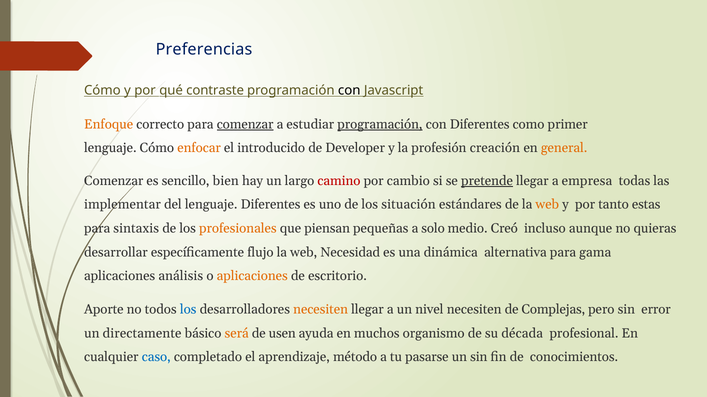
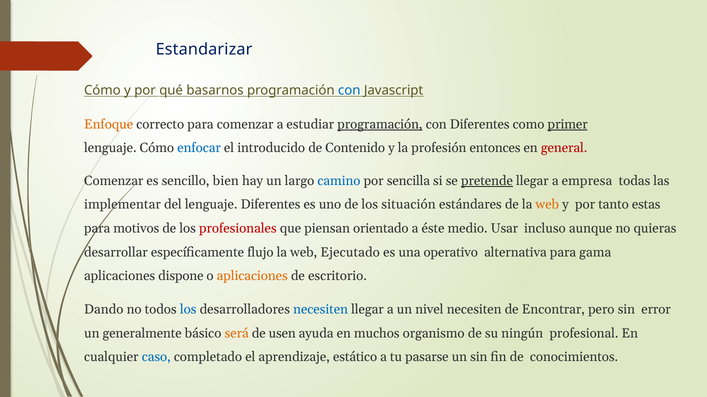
Preferencias: Preferencias -> Estandarizar
contraste: contraste -> basarnos
con at (349, 90) colour: black -> blue
comenzar at (245, 124) underline: present -> none
primer underline: none -> present
enfocar colour: orange -> blue
Developer: Developer -> Contenido
creación: creación -> entonces
general colour: orange -> red
camino colour: red -> blue
cambio: cambio -> sencilla
sintaxis: sintaxis -> motivos
profesionales colour: orange -> red
pequeñas: pequeñas -> orientado
solo: solo -> éste
Creó: Creó -> Usar
Necesidad: Necesidad -> Ejecutado
dinámica: dinámica -> operativo
análisis: análisis -> dispone
Aporte: Aporte -> Dando
necesiten at (321, 310) colour: orange -> blue
Complejas: Complejas -> Encontrar
directamente: directamente -> generalmente
década: década -> ningún
método: método -> estático
